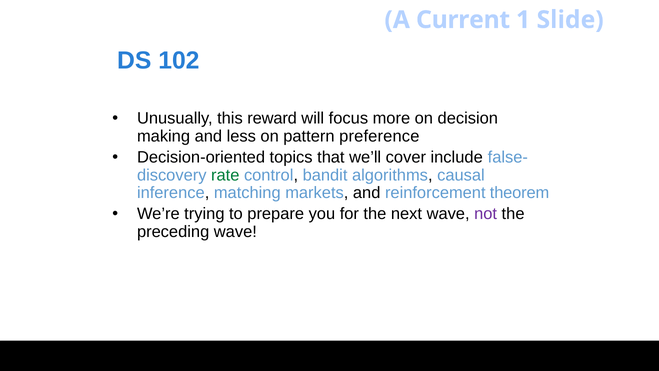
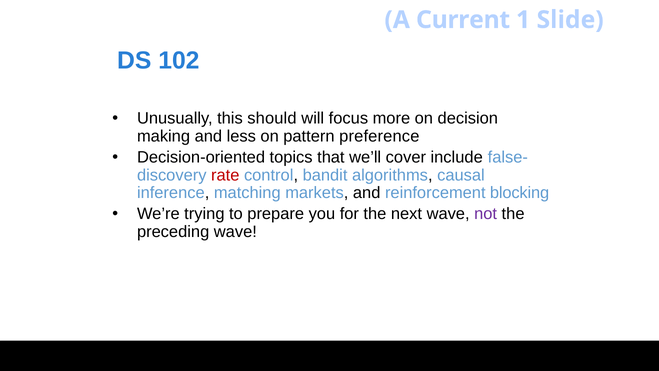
reward: reward -> should
rate colour: green -> red
theorem: theorem -> blocking
